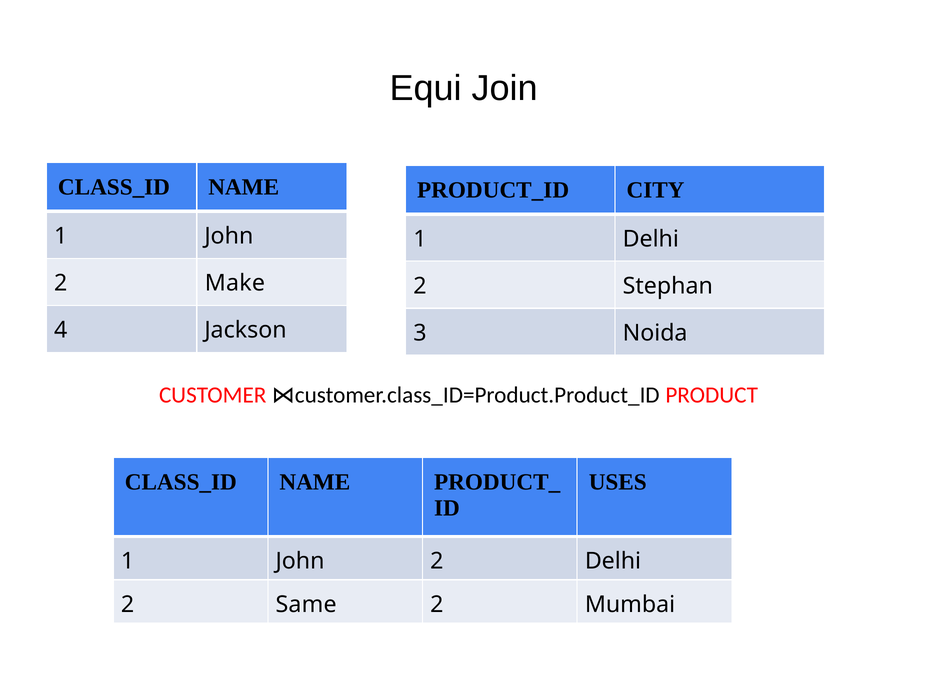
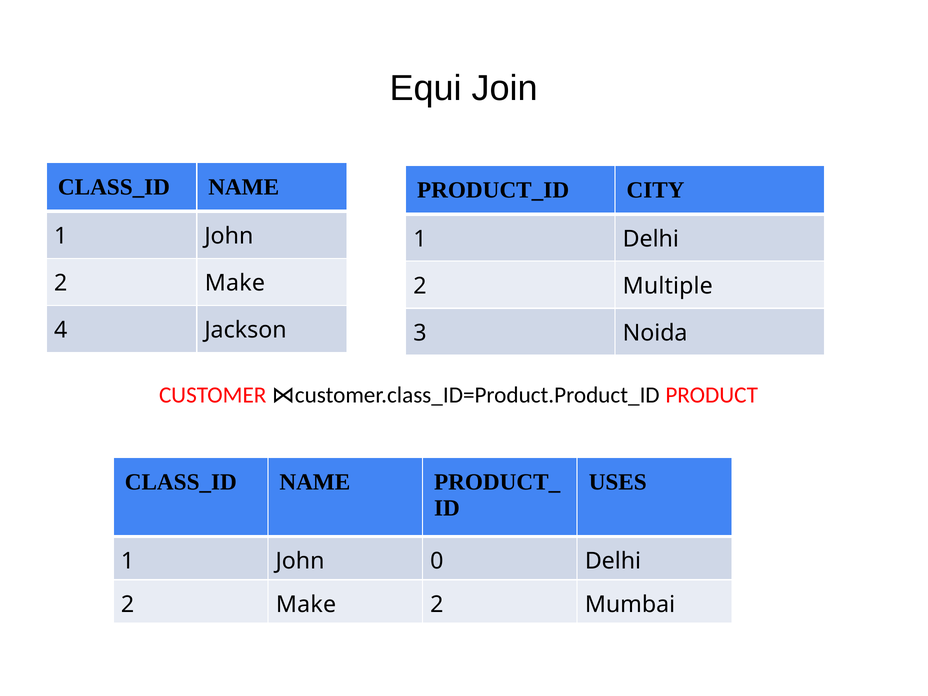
Stephan: Stephan -> Multiple
2 at (437, 561): 2 -> 0
Same at (306, 605): Same -> Make
